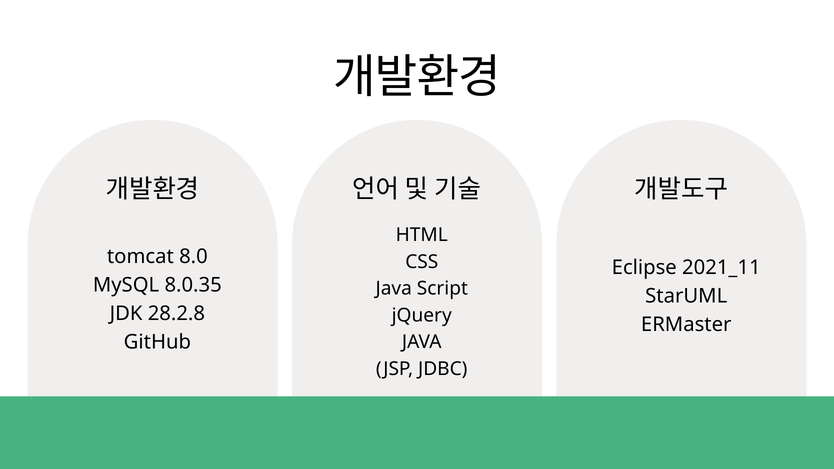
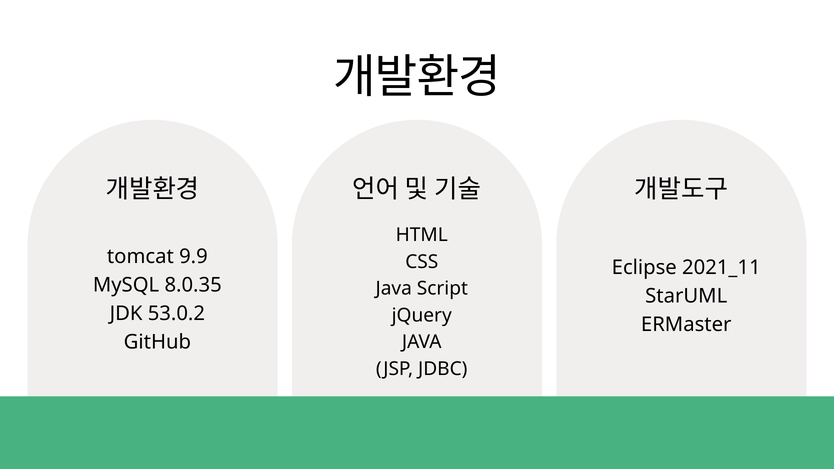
8.0: 8.0 -> 9.9
28.2.8: 28.2.8 -> 53.0.2
